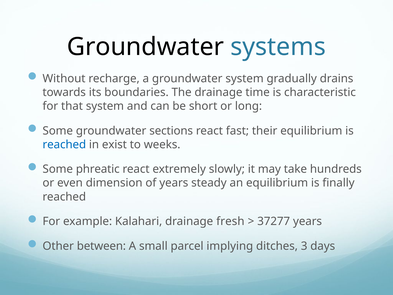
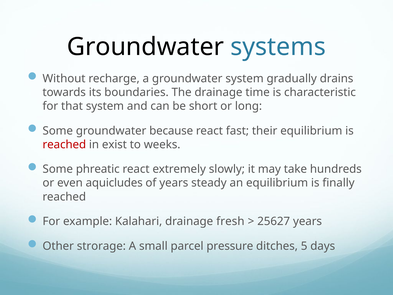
sections: sections -> because
reached at (64, 144) colour: blue -> red
dimension: dimension -> aquicludes
37277: 37277 -> 25627
between: between -> strorage
implying: implying -> pressure
3: 3 -> 5
